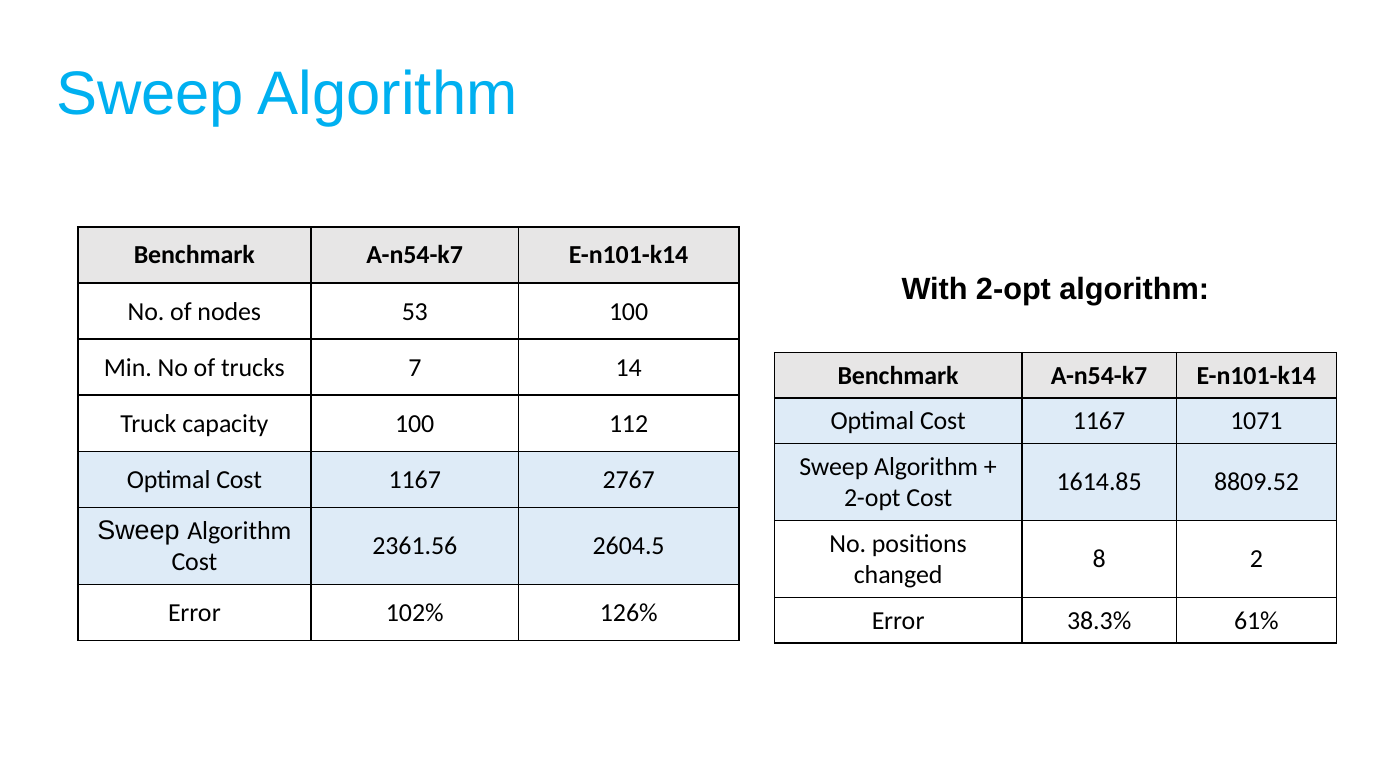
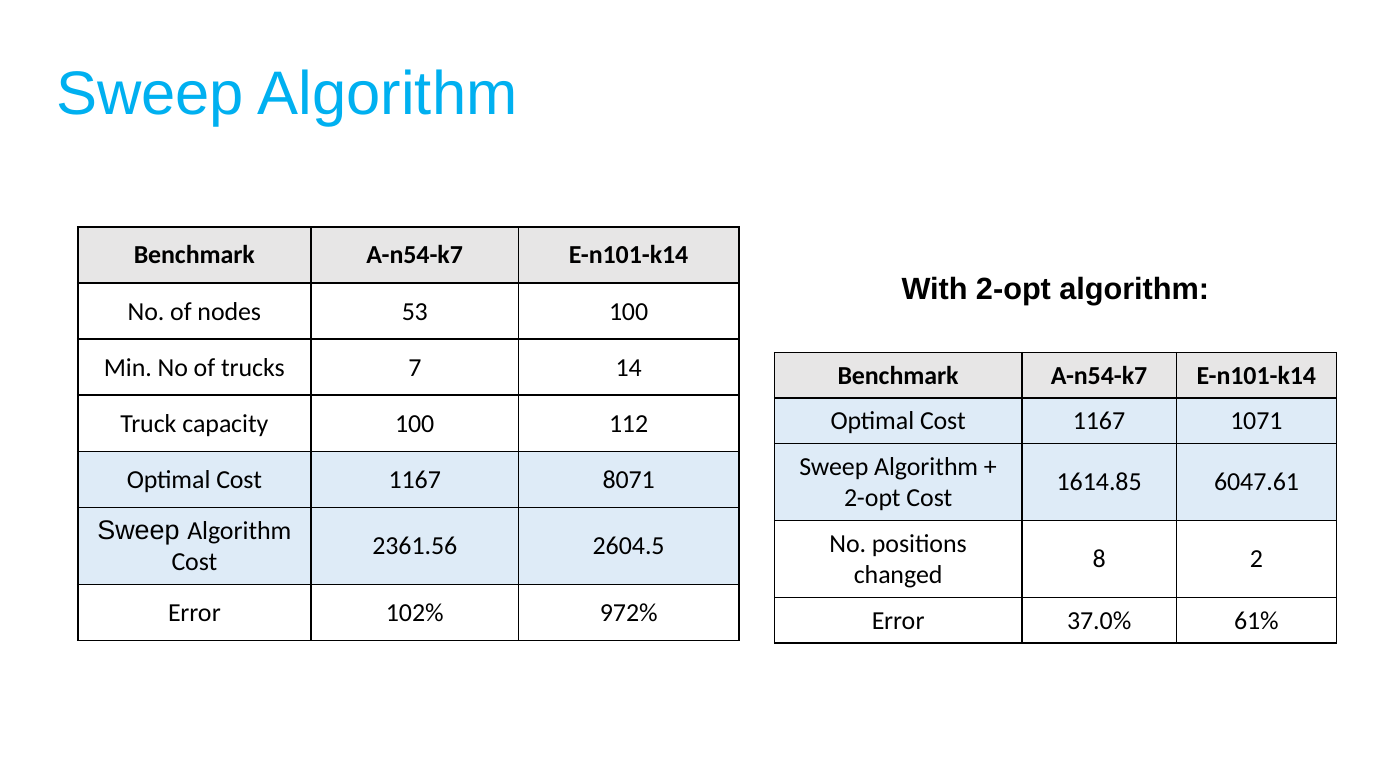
2767: 2767 -> 8071
8809.52: 8809.52 -> 6047.61
126%: 126% -> 972%
38.3%: 38.3% -> 37.0%
